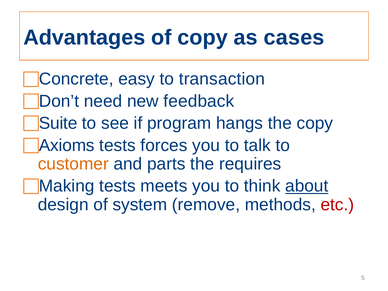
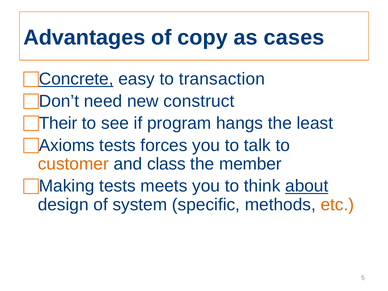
Concrete underline: none -> present
feedback: feedback -> construct
Suite: Suite -> Their
the copy: copy -> least
parts: parts -> class
requires: requires -> member
remove: remove -> specific
etc colour: red -> orange
